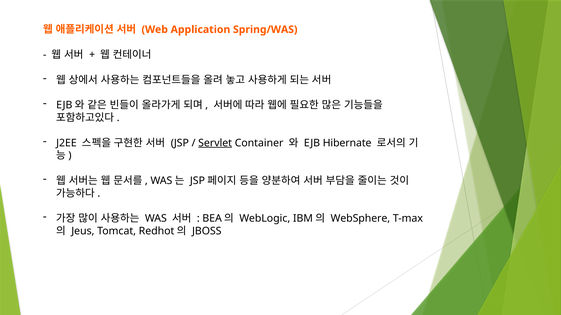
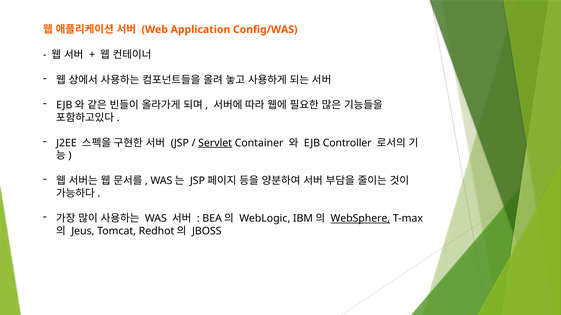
Spring/WAS: Spring/WAS -> Config/WAS
Hibernate: Hibernate -> Controller
WebSphere underline: none -> present
